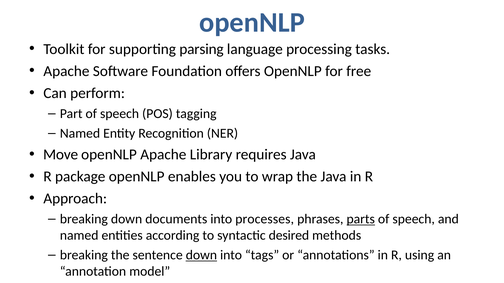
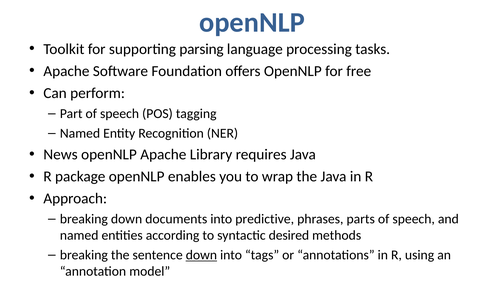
Move: Move -> News
processes: processes -> predictive
parts underline: present -> none
